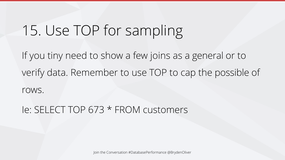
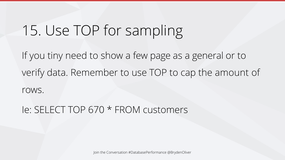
joins: joins -> page
possible: possible -> amount
673: 673 -> 670
